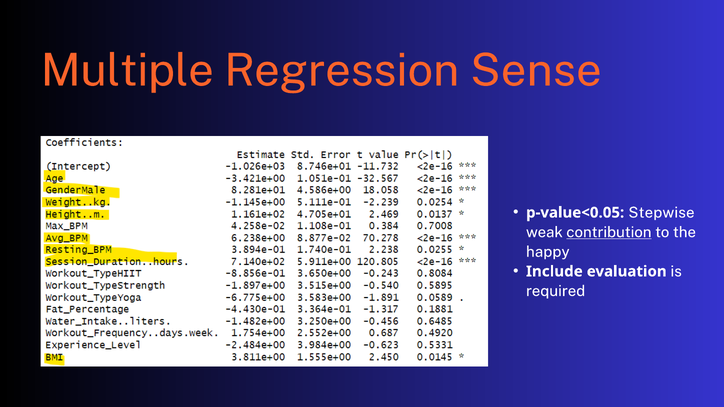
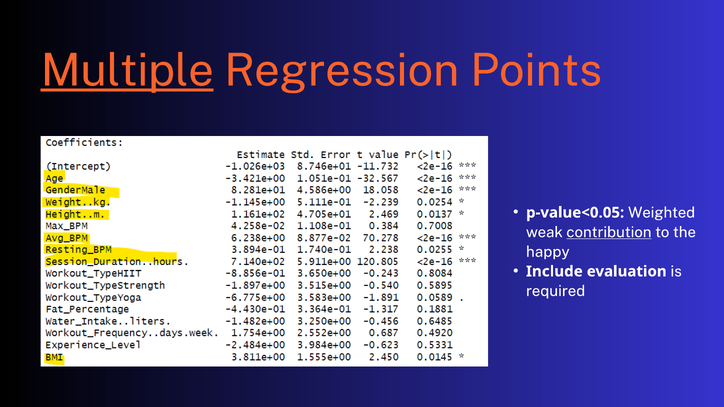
Multiple underline: none -> present
Sense: Sense -> Points
Stepwise: Stepwise -> Weighted
